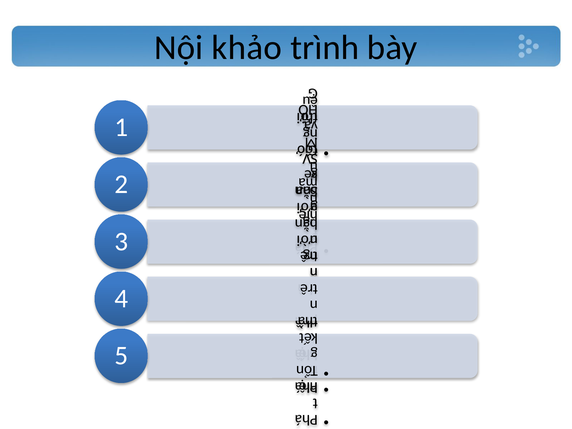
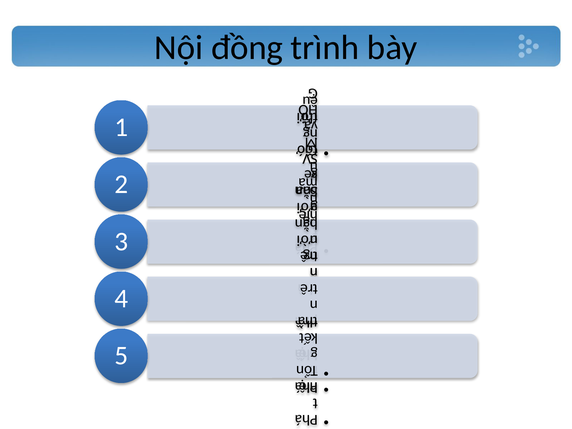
khảo: khảo -> đồng
